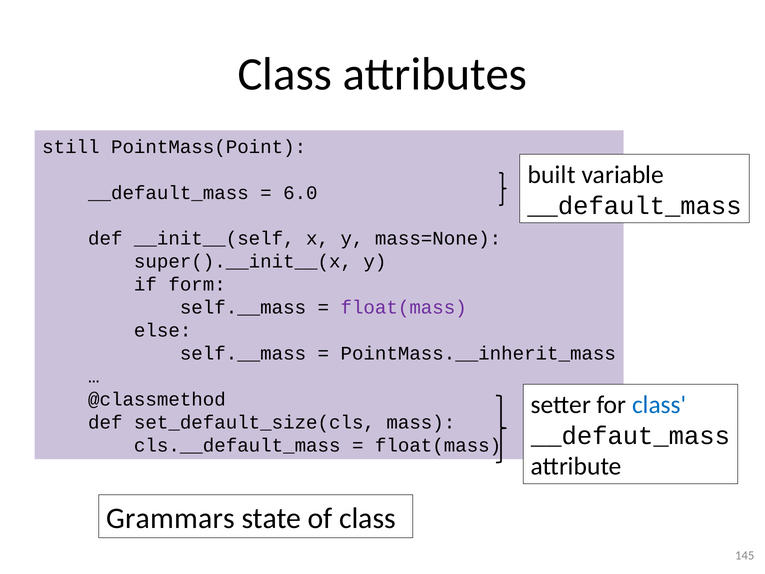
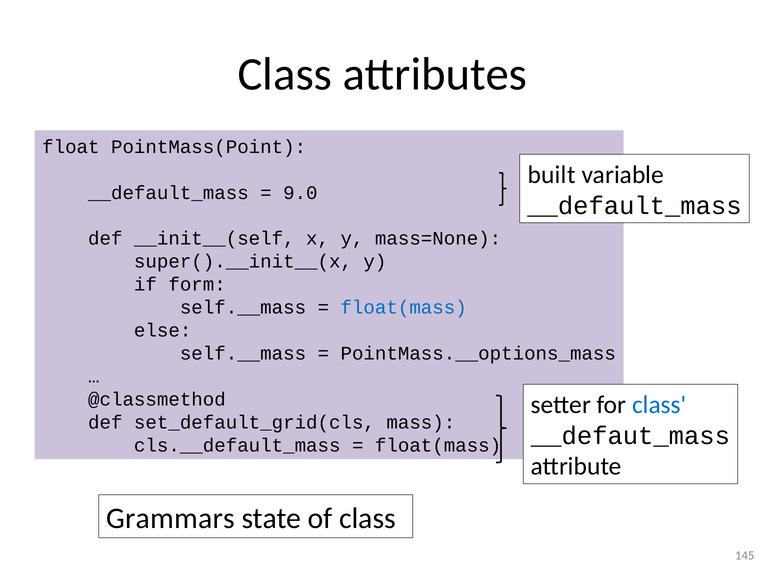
still: still -> float
6.0: 6.0 -> 9.0
float(mass at (404, 307) colour: purple -> blue
PointMass.__inherit_mass: PointMass.__inherit_mass -> PointMass.__options_mass
set_default_size(cls: set_default_size(cls -> set_default_grid(cls
